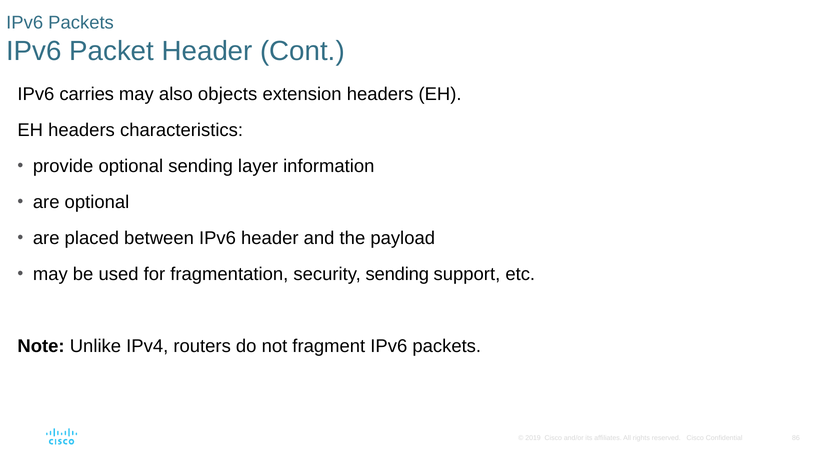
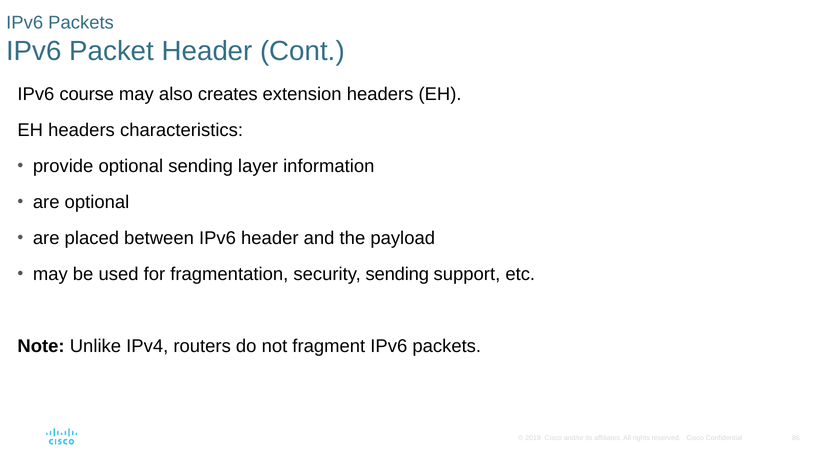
carries: carries -> course
objects: objects -> creates
